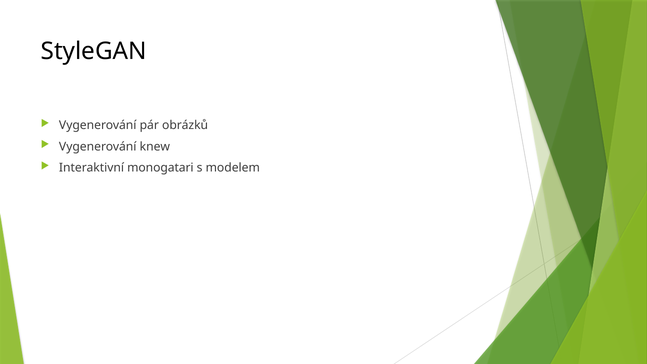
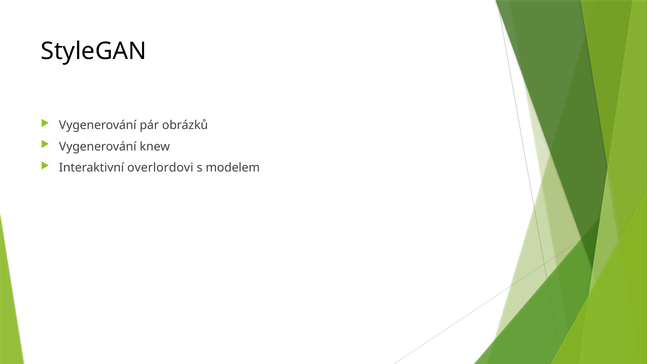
monogatari: monogatari -> overlordovi
